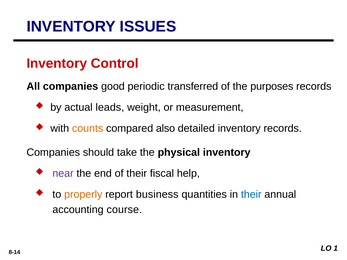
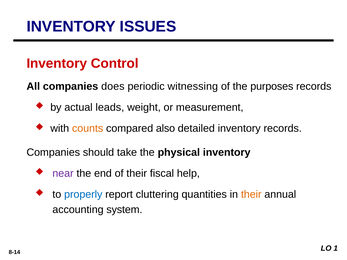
good: good -> does
transferred: transferred -> witnessing
properly colour: orange -> blue
business: business -> cluttering
their at (251, 195) colour: blue -> orange
course: course -> system
